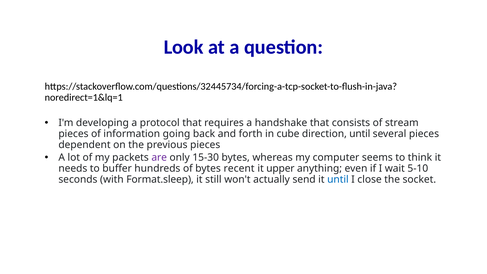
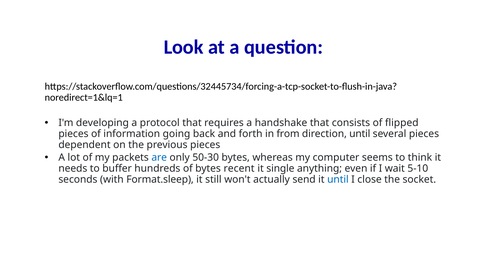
stream: stream -> flipped
cube: cube -> from
are colour: purple -> blue
15-30: 15-30 -> 50-30
upper: upper -> single
